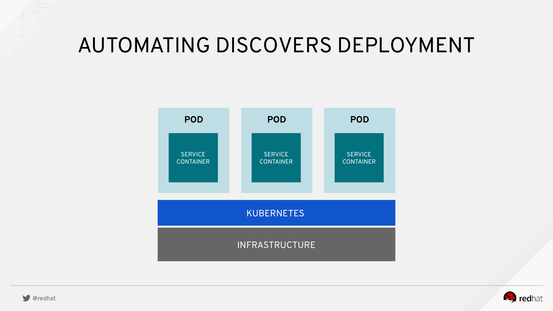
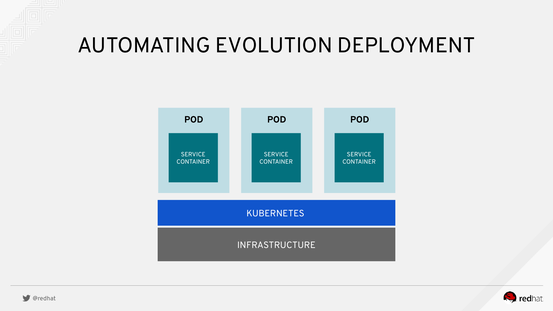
DISCOVERS: DISCOVERS -> EVOLUTION
